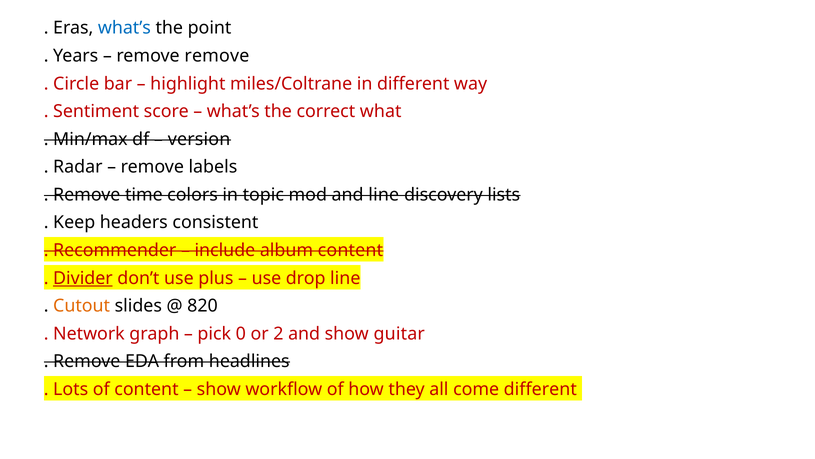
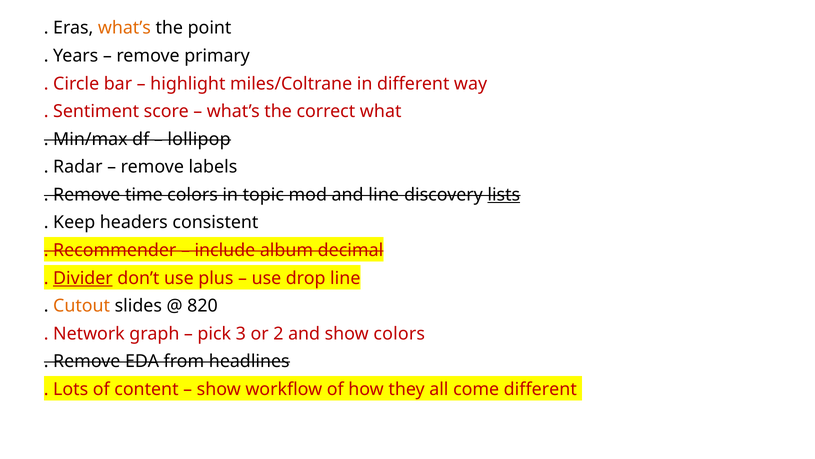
what’s at (124, 28) colour: blue -> orange
remove remove: remove -> primary
version: version -> lollipop
lists underline: none -> present
album content: content -> decimal
0: 0 -> 3
show guitar: guitar -> colors
